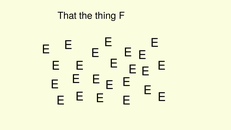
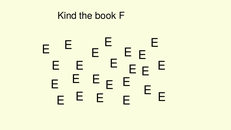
That: That -> Kind
thing: thing -> book
